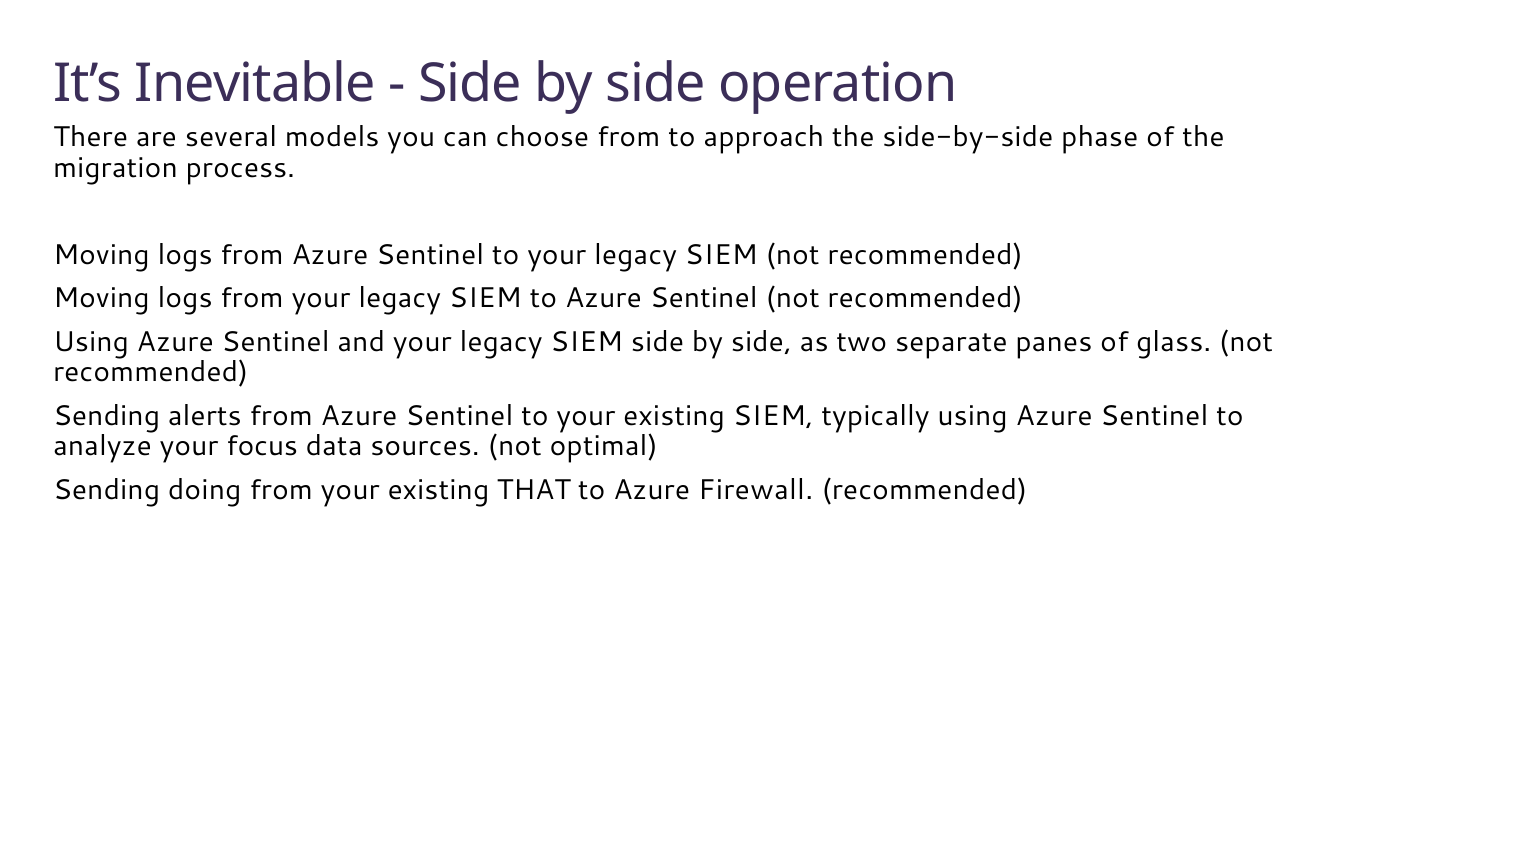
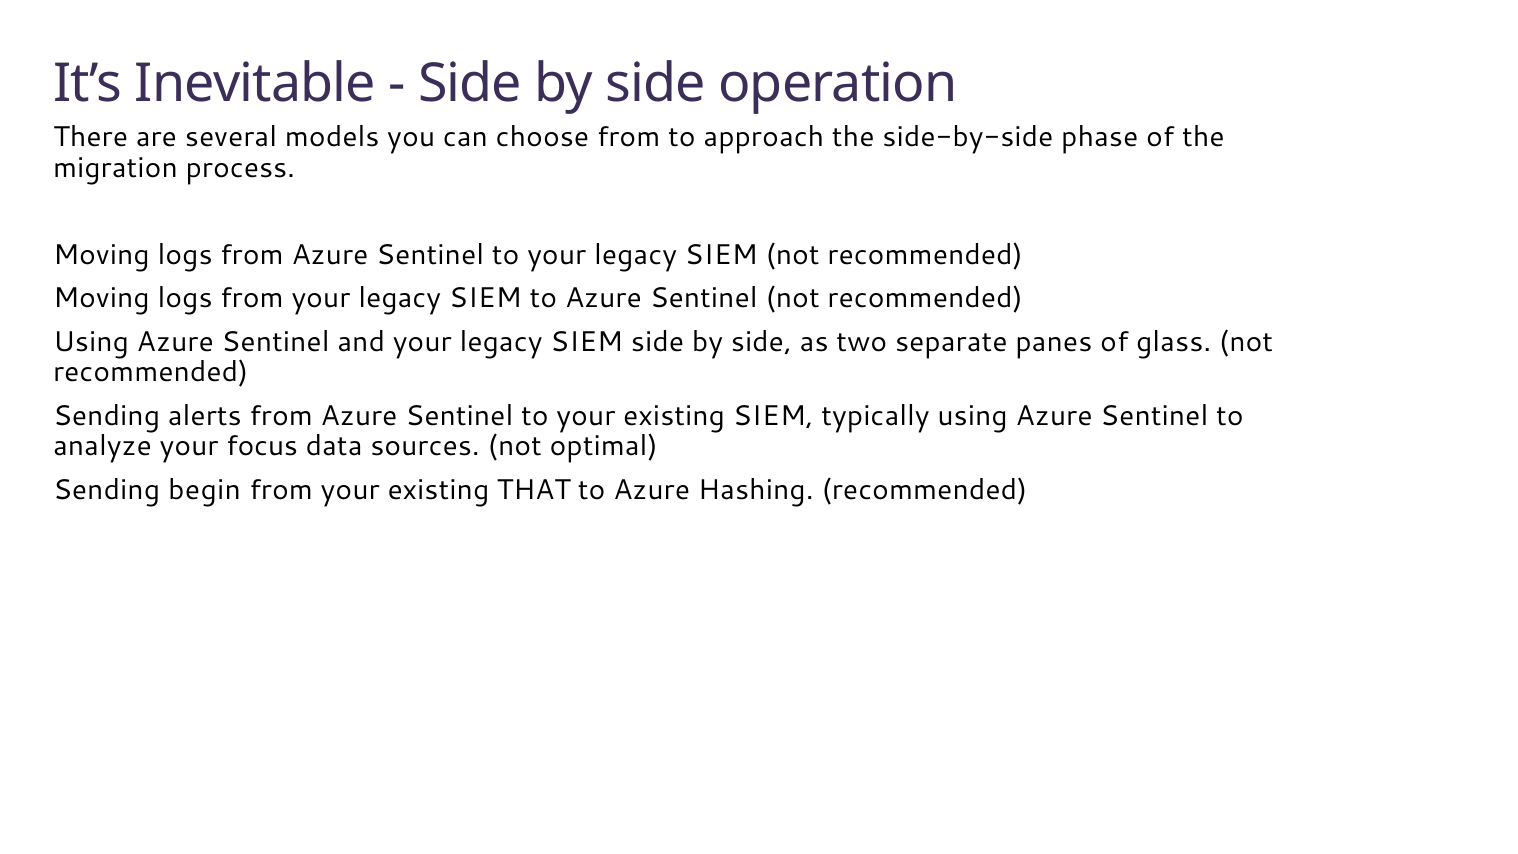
doing: doing -> begin
Firewall: Firewall -> Hashing
